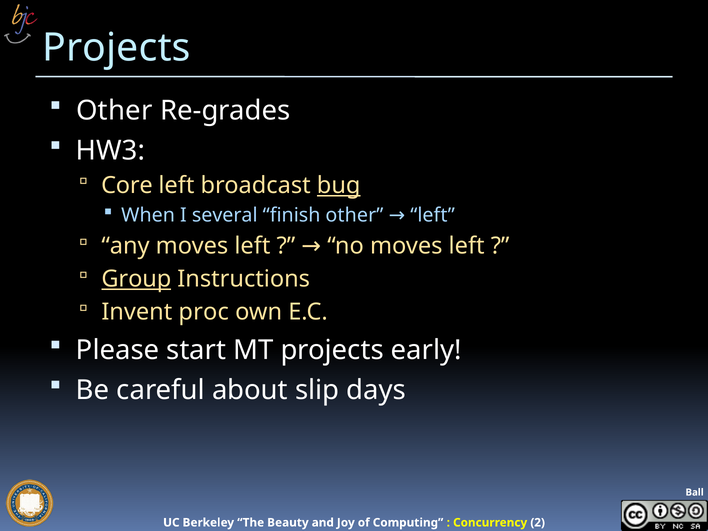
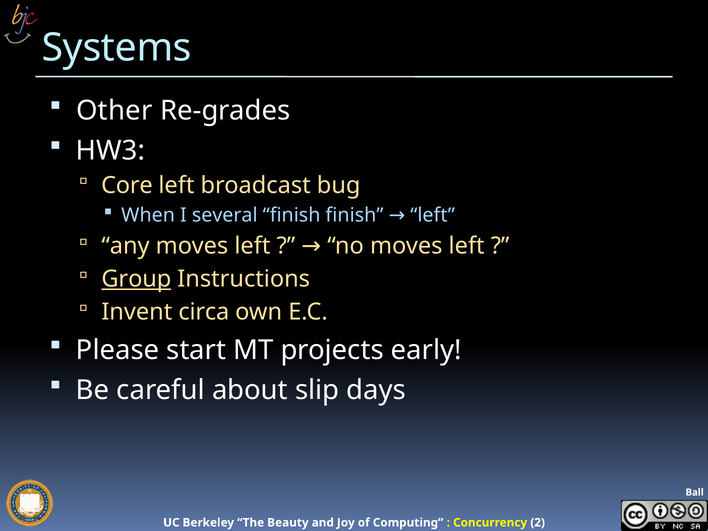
Projects at (117, 48): Projects -> Systems
bug underline: present -> none
finish other: other -> finish
proc: proc -> circa
